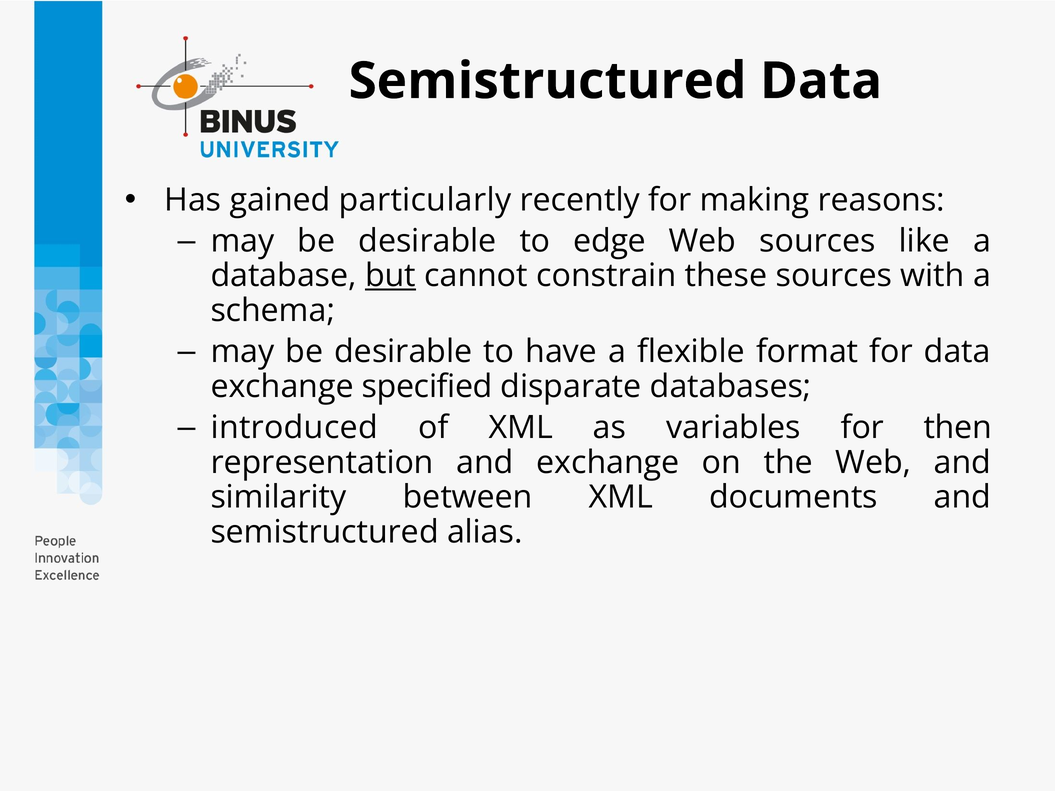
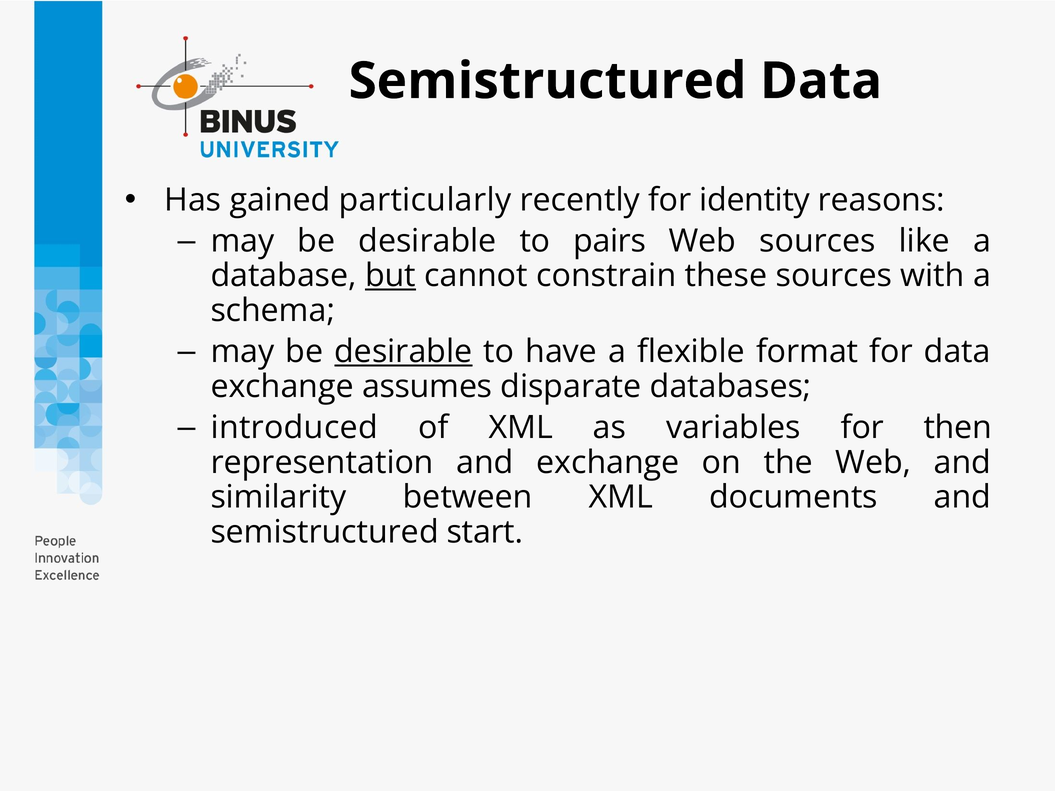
making: making -> identity
edge: edge -> pairs
desirable at (403, 352) underline: none -> present
specified: specified -> assumes
alias: alias -> start
